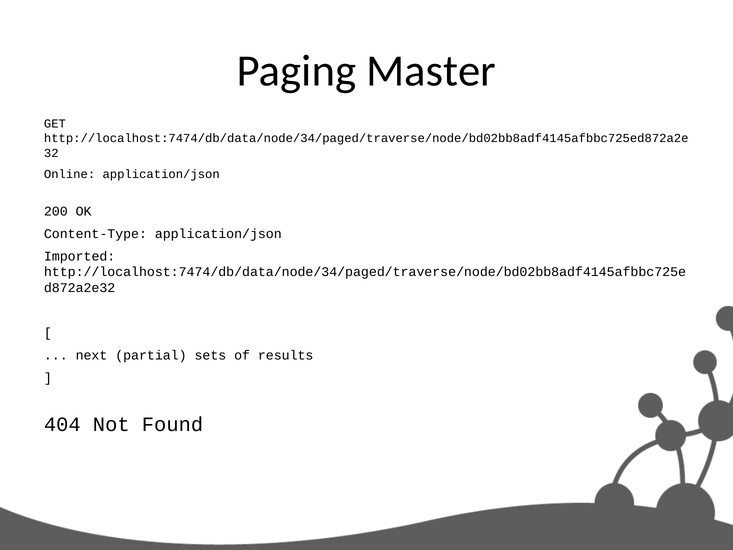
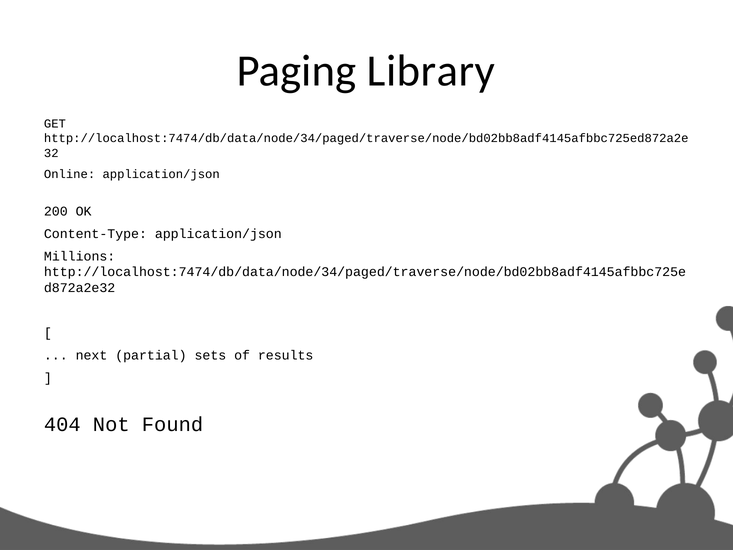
Master: Master -> Library
Imported: Imported -> Millions
